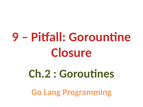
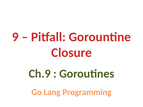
Ch.2: Ch.2 -> Ch.9
